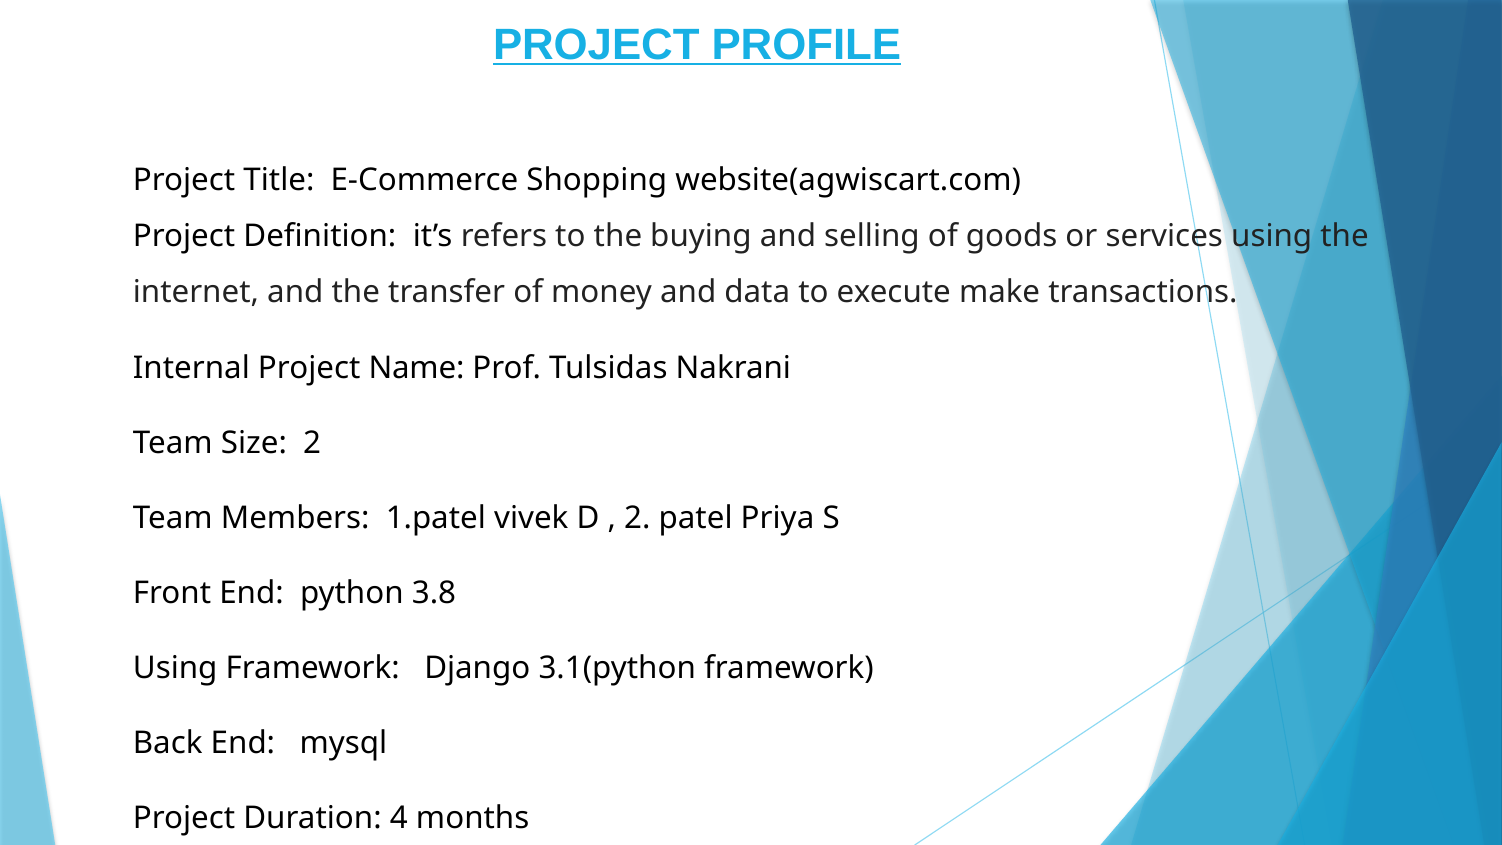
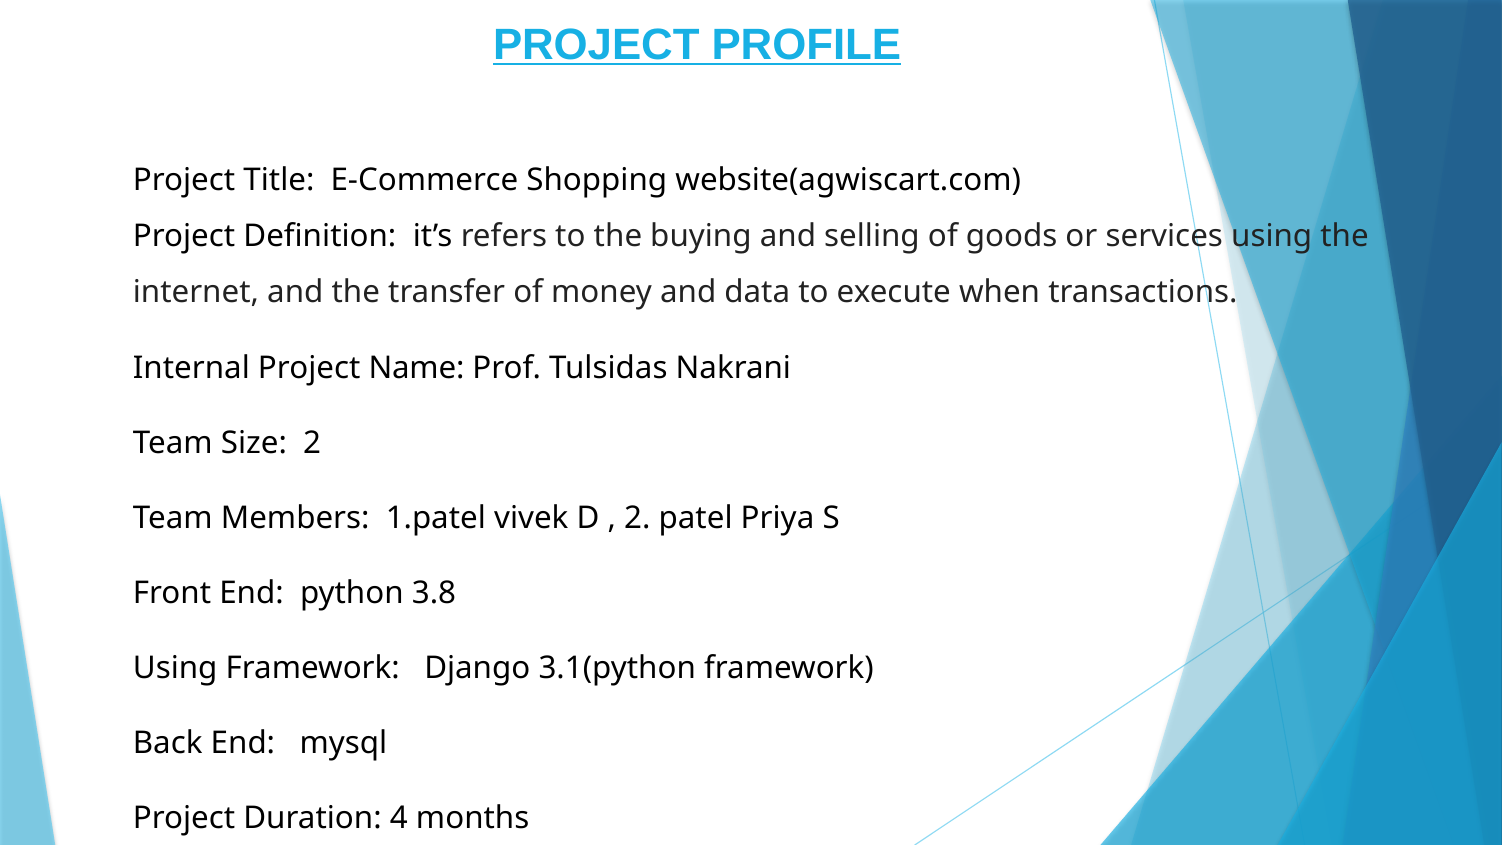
make: make -> when
